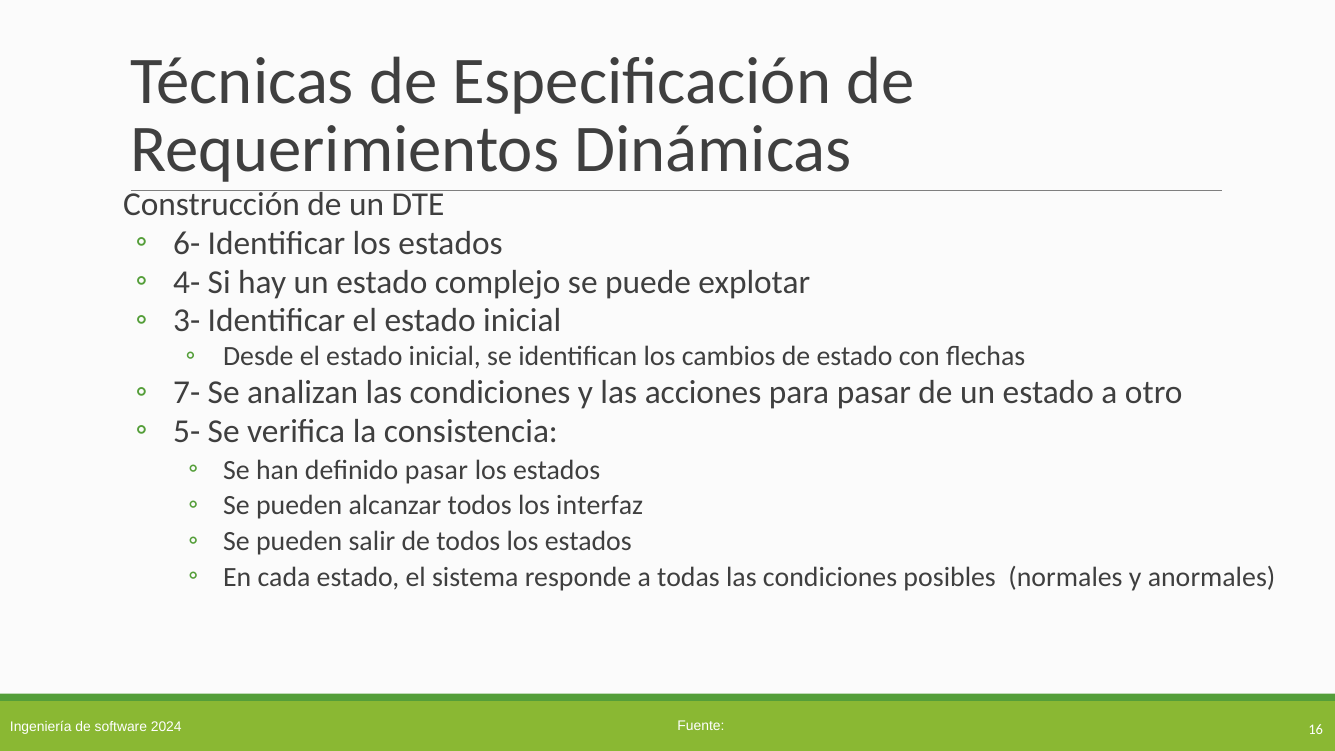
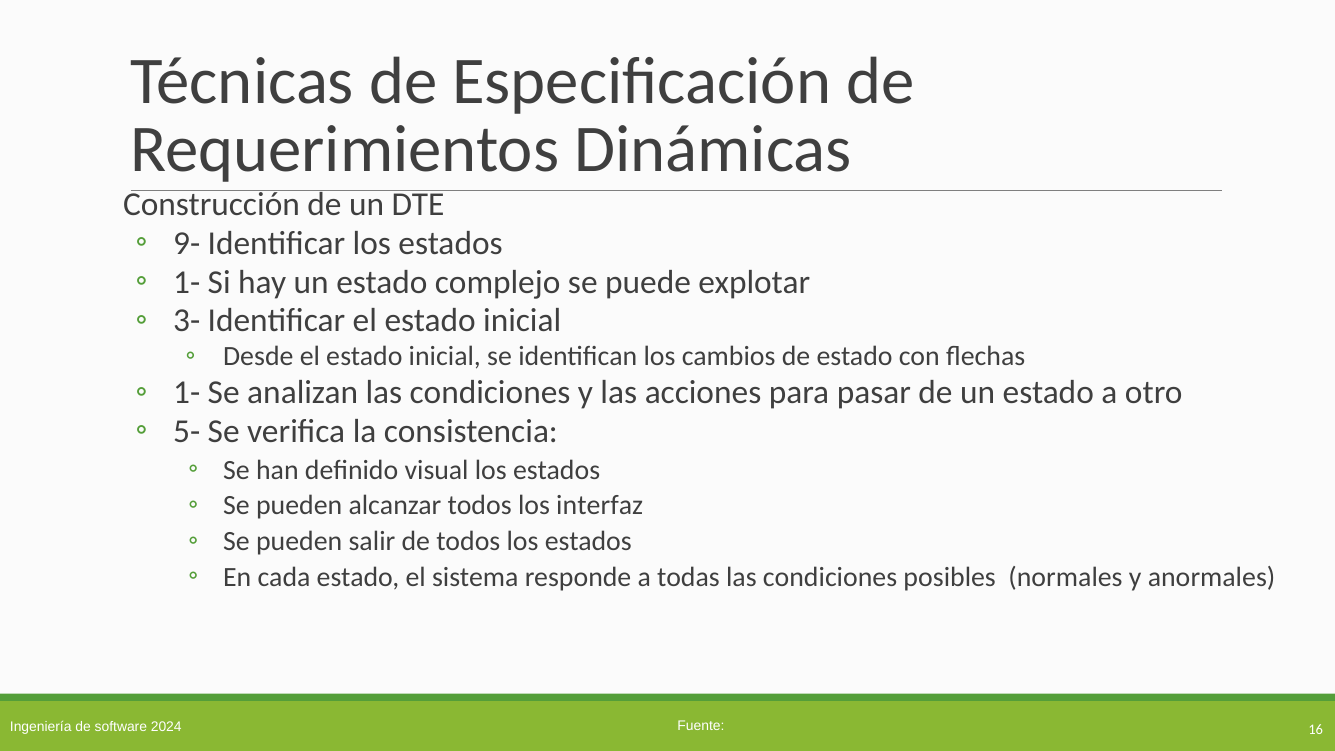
6-: 6- -> 9-
4- at (187, 282): 4- -> 1-
7- at (187, 393): 7- -> 1-
definido pasar: pasar -> visual
